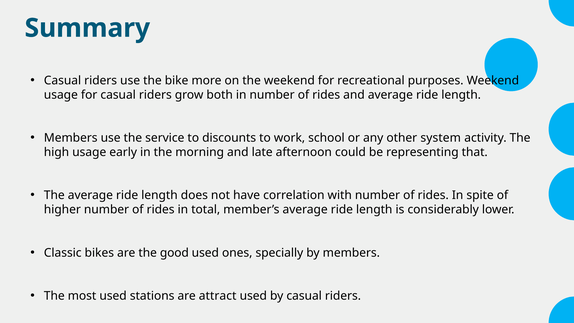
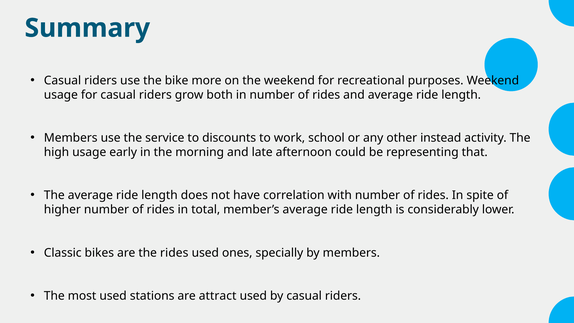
system: system -> instead
the good: good -> rides
